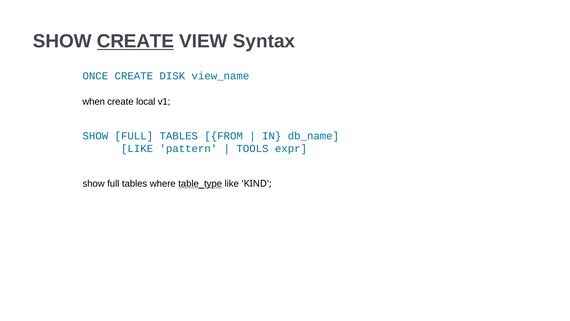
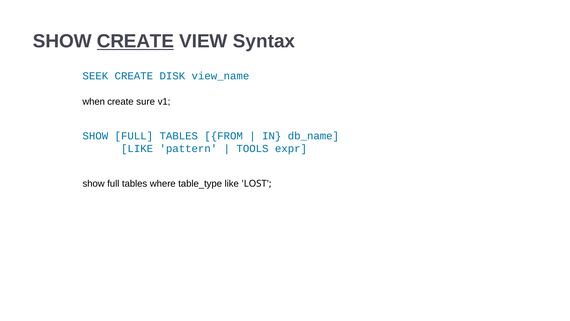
ONCE: ONCE -> SEEK
local: local -> sure
table_type underline: present -> none
KIND: KIND -> LOST
